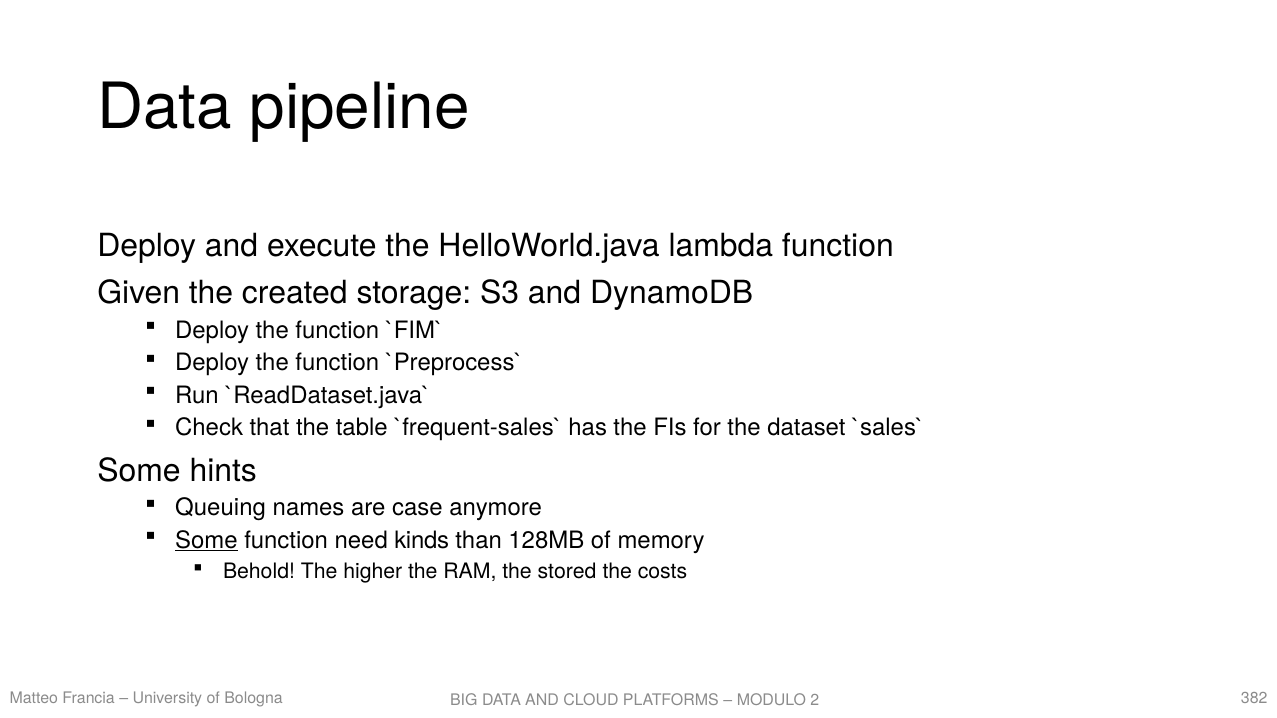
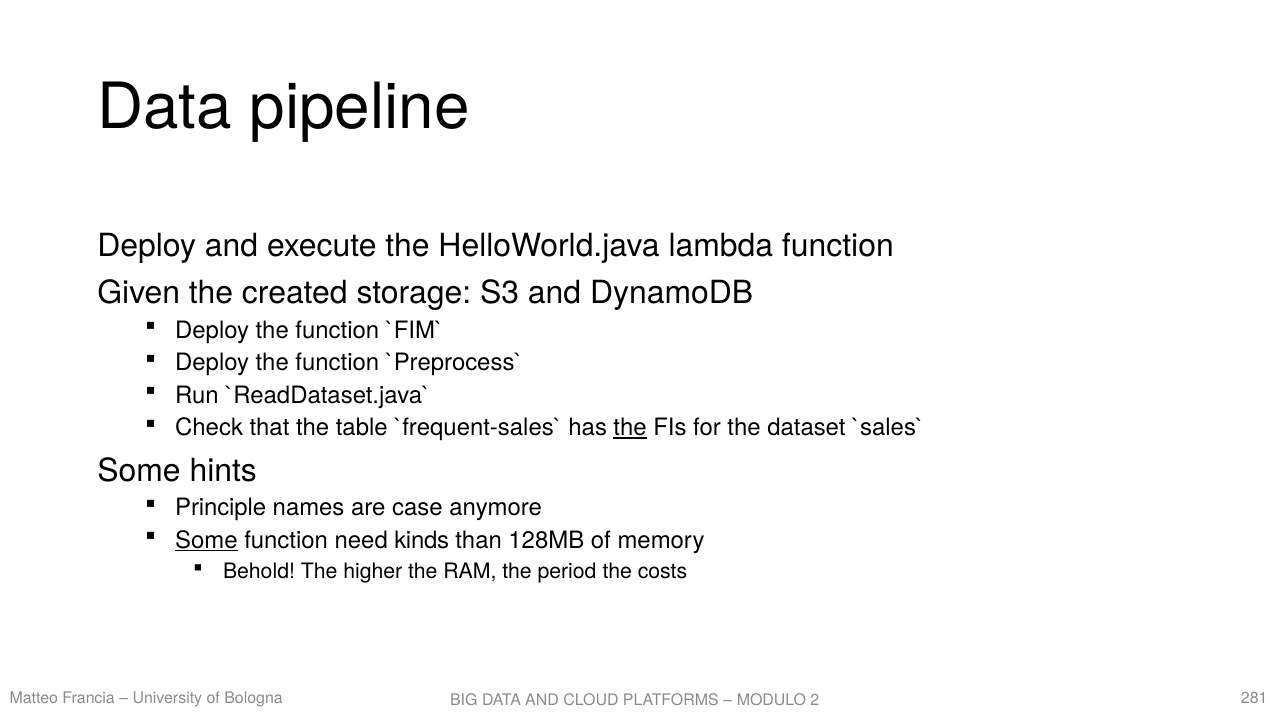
the at (630, 428) underline: none -> present
Queuing: Queuing -> Principle
stored: stored -> period
382: 382 -> 281
